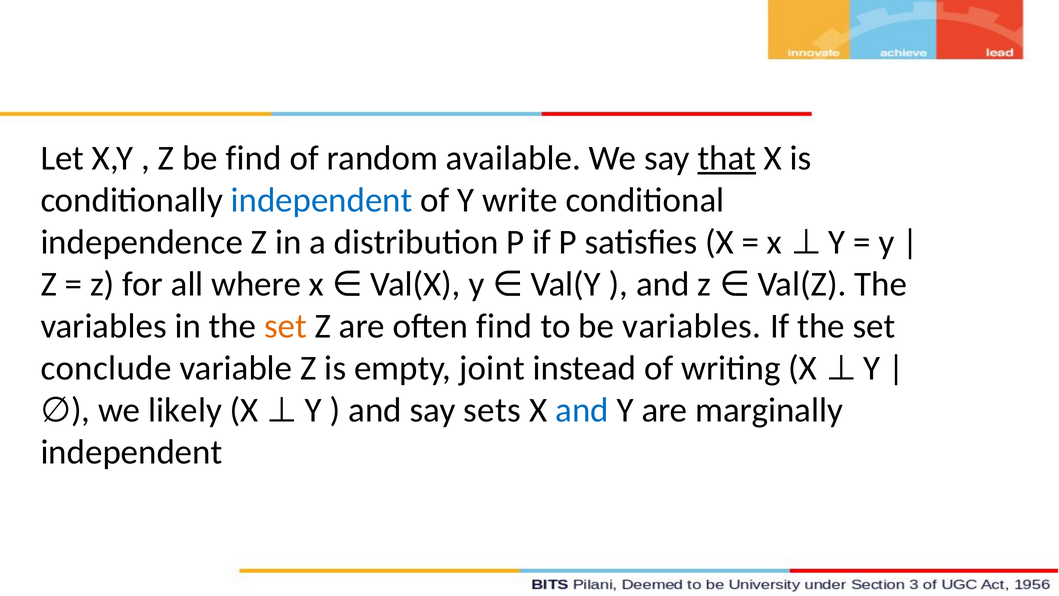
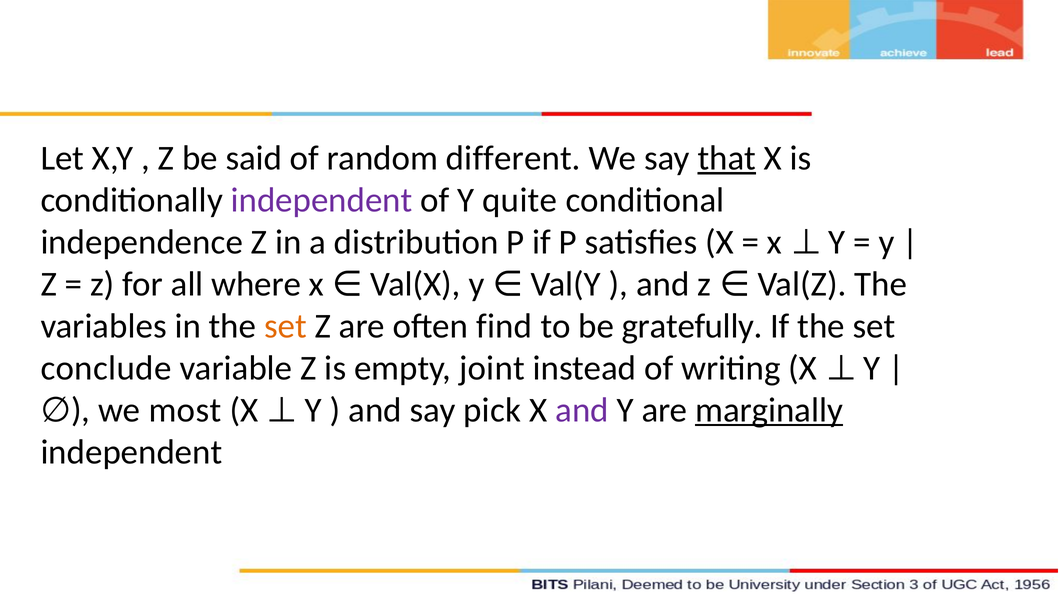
be find: find -> said
available: available -> different
independent at (322, 200) colour: blue -> purple
write: write -> quite
be variables: variables -> gratefully
likely: likely -> most
sets: sets -> pick
and at (582, 410) colour: blue -> purple
marginally underline: none -> present
